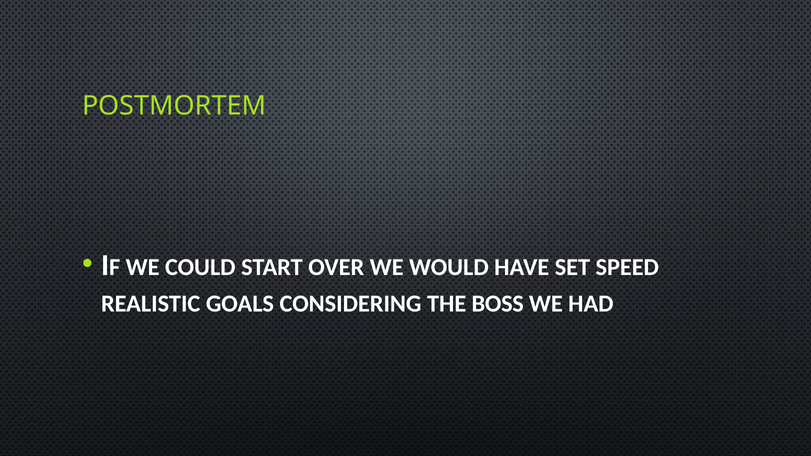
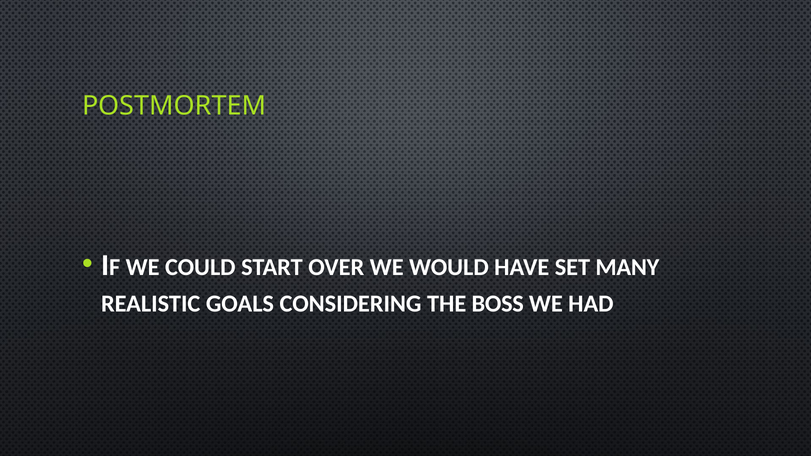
SPEED: SPEED -> MANY
